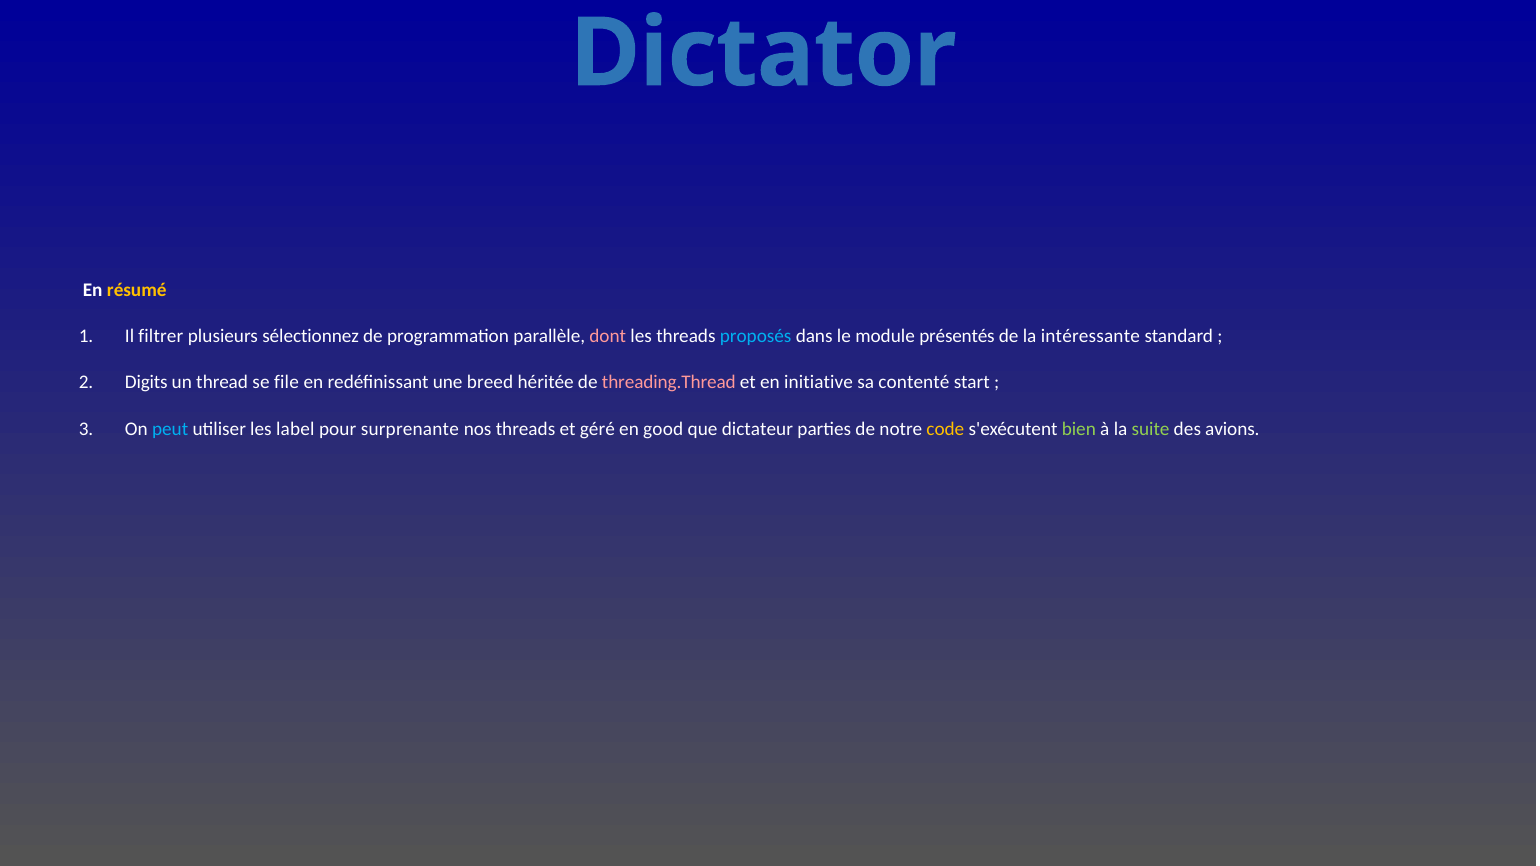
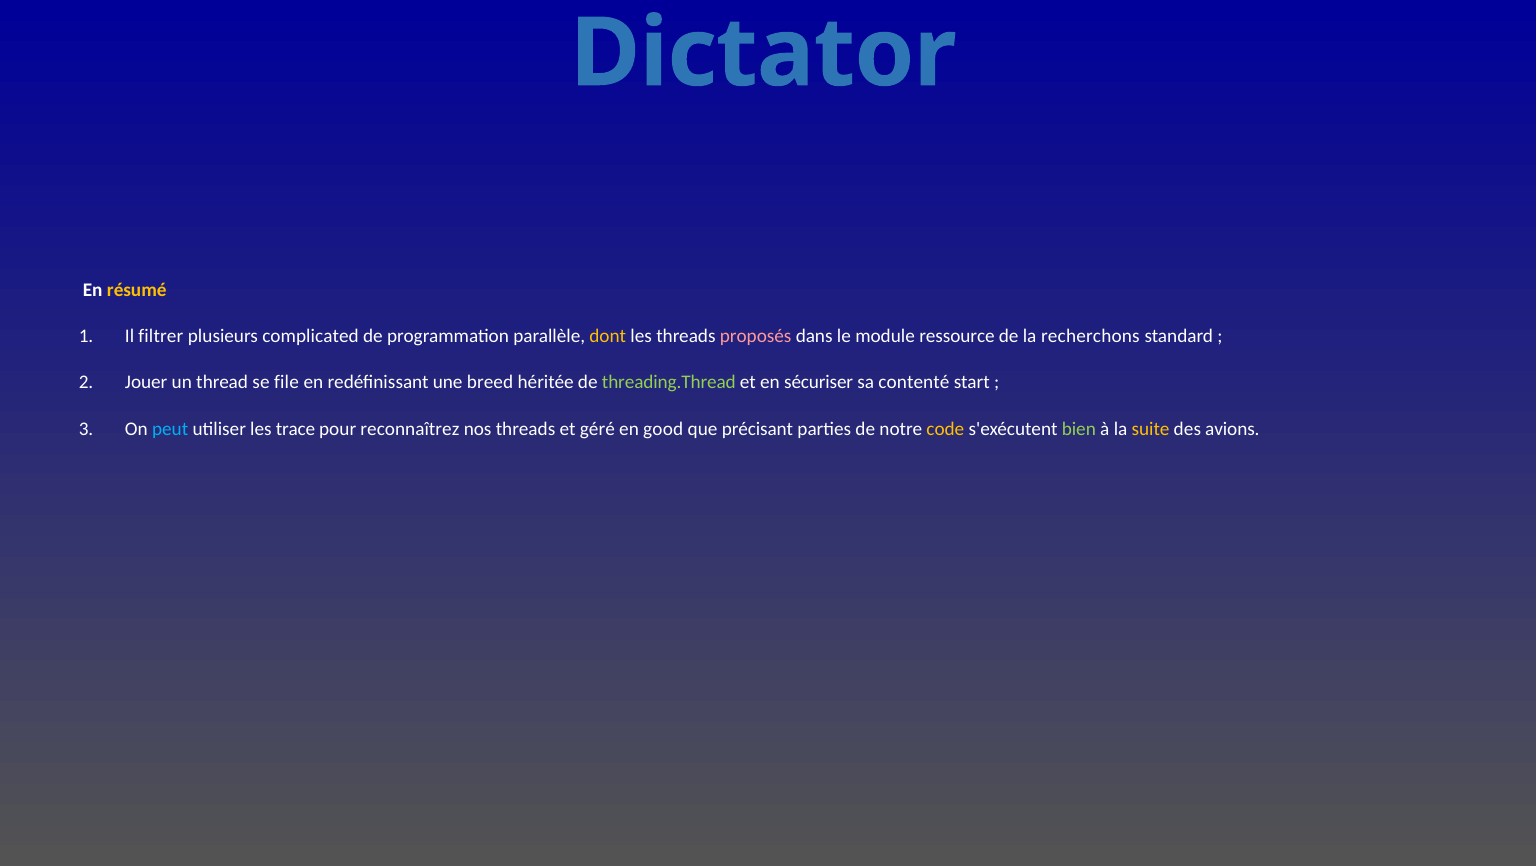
sélectionnez: sélectionnez -> complicated
dont colour: pink -> yellow
proposés colour: light blue -> pink
présentés: présentés -> ressource
intéressante: intéressante -> recherchons
Digits: Digits -> Jouer
threading.Thread colour: pink -> light green
initiative: initiative -> sécuriser
label: label -> trace
surprenante: surprenante -> reconnaîtrez
dictateur: dictateur -> précisant
suite colour: light green -> yellow
